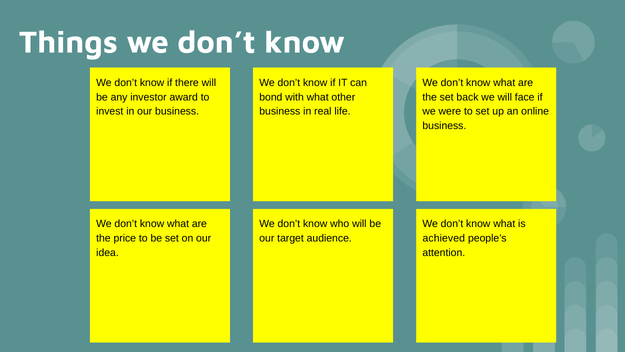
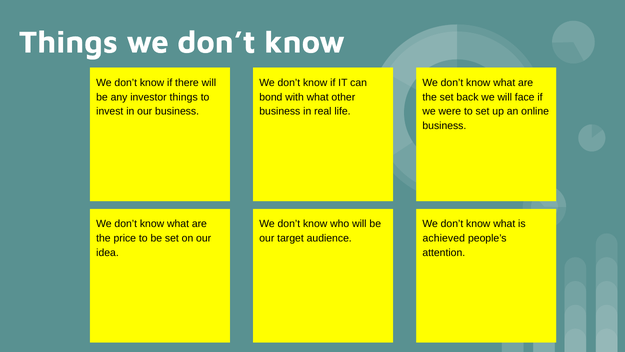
investor award: award -> things
